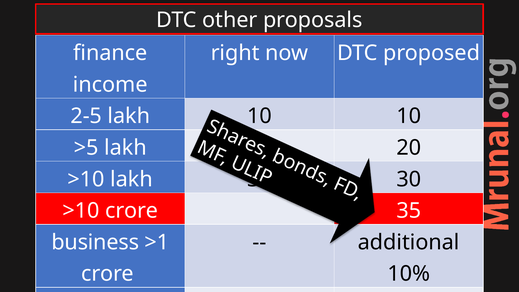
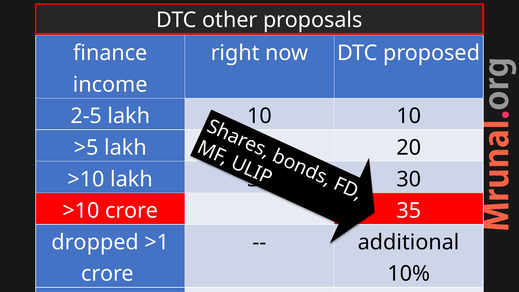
business: business -> dropped
